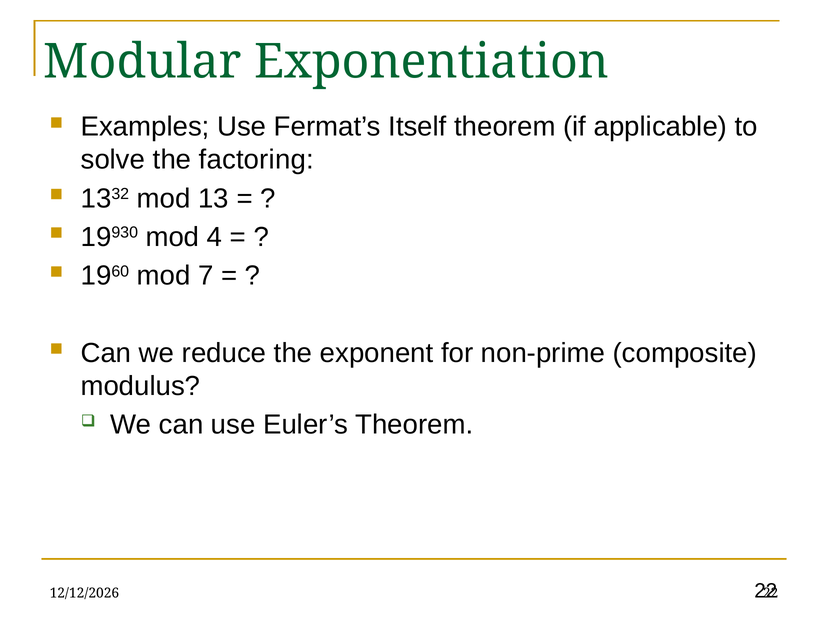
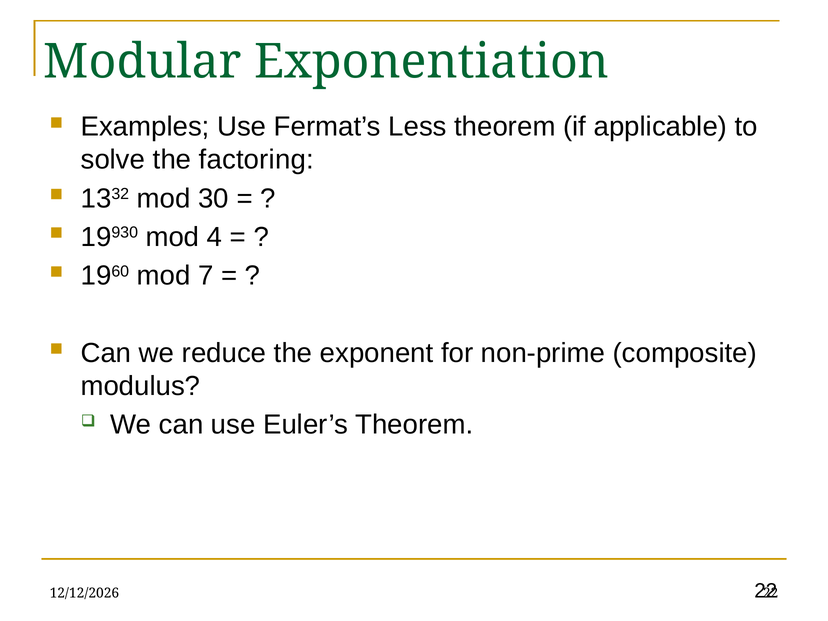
Itself: Itself -> Less
13: 13 -> 30
